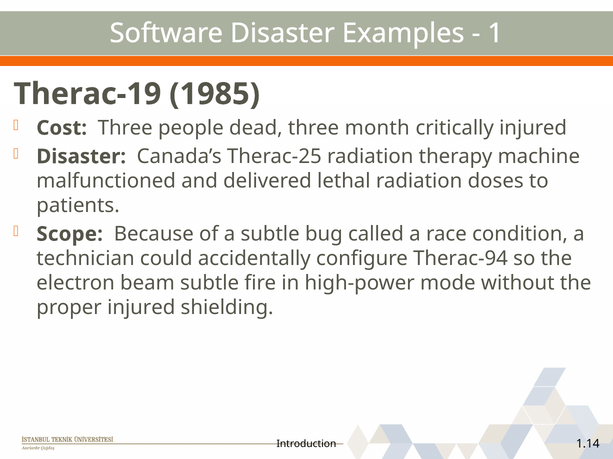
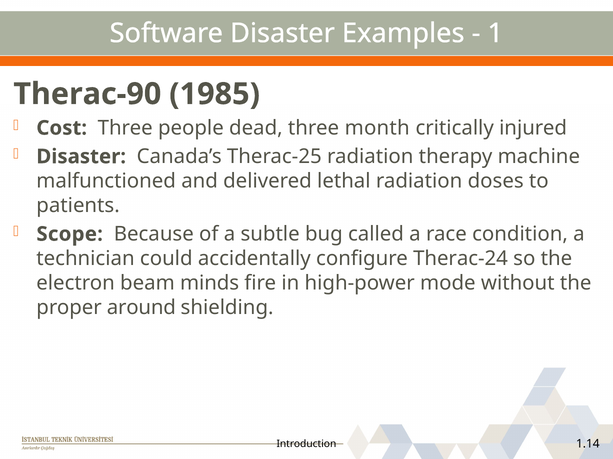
Therac-19: Therac-19 -> Therac-90
Therac-94: Therac-94 -> Therac-24
beam subtle: subtle -> minds
proper injured: injured -> around
